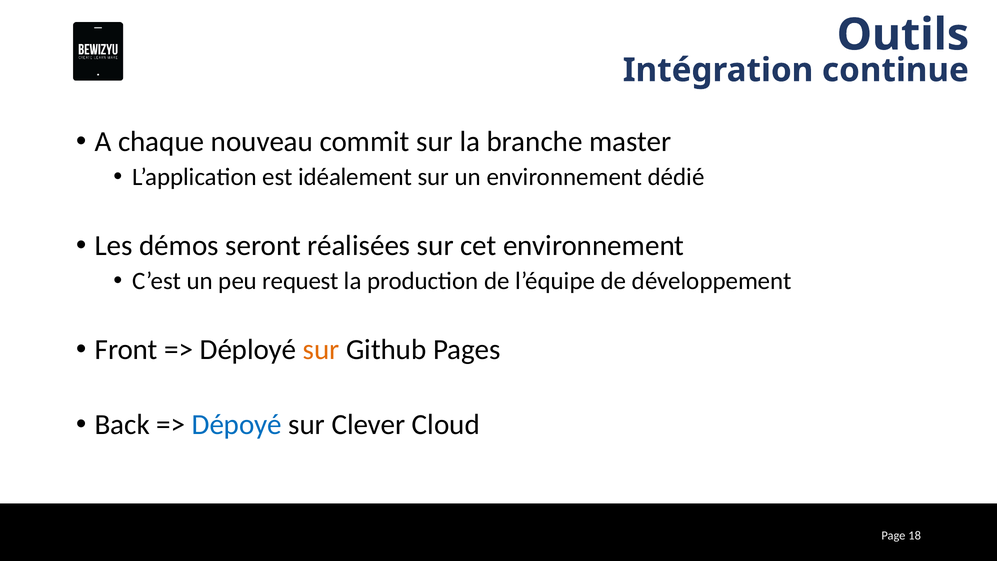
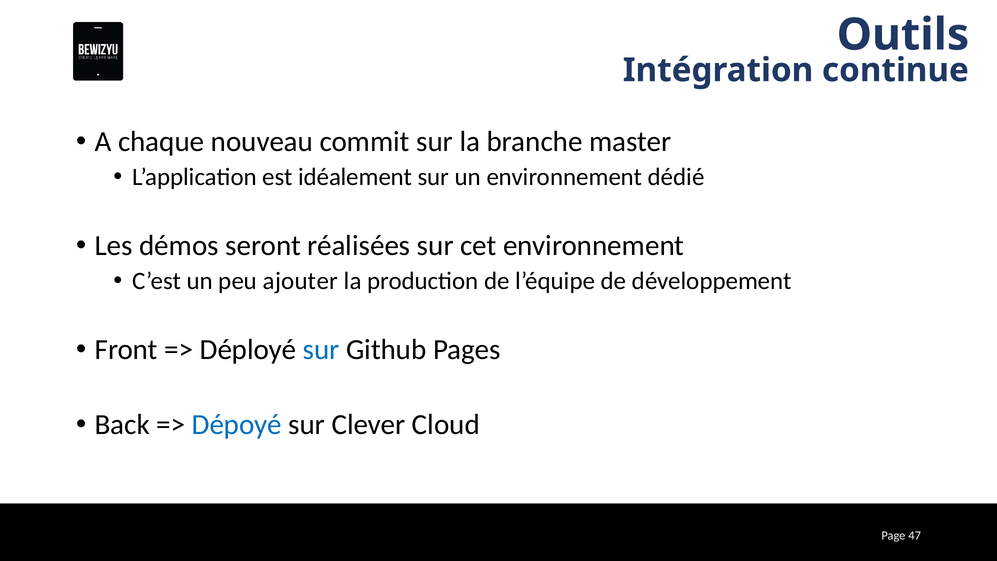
request: request -> ajouter
sur at (321, 350) colour: orange -> blue
18: 18 -> 47
